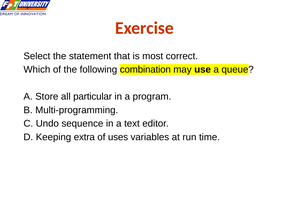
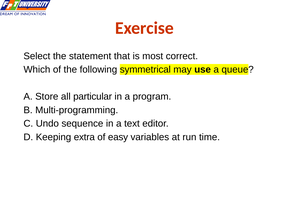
combination: combination -> symmetrical
uses: uses -> easy
